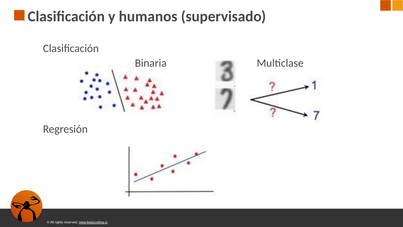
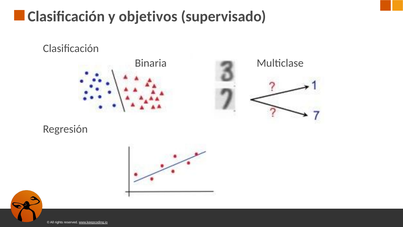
humanos: humanos -> objetivos
